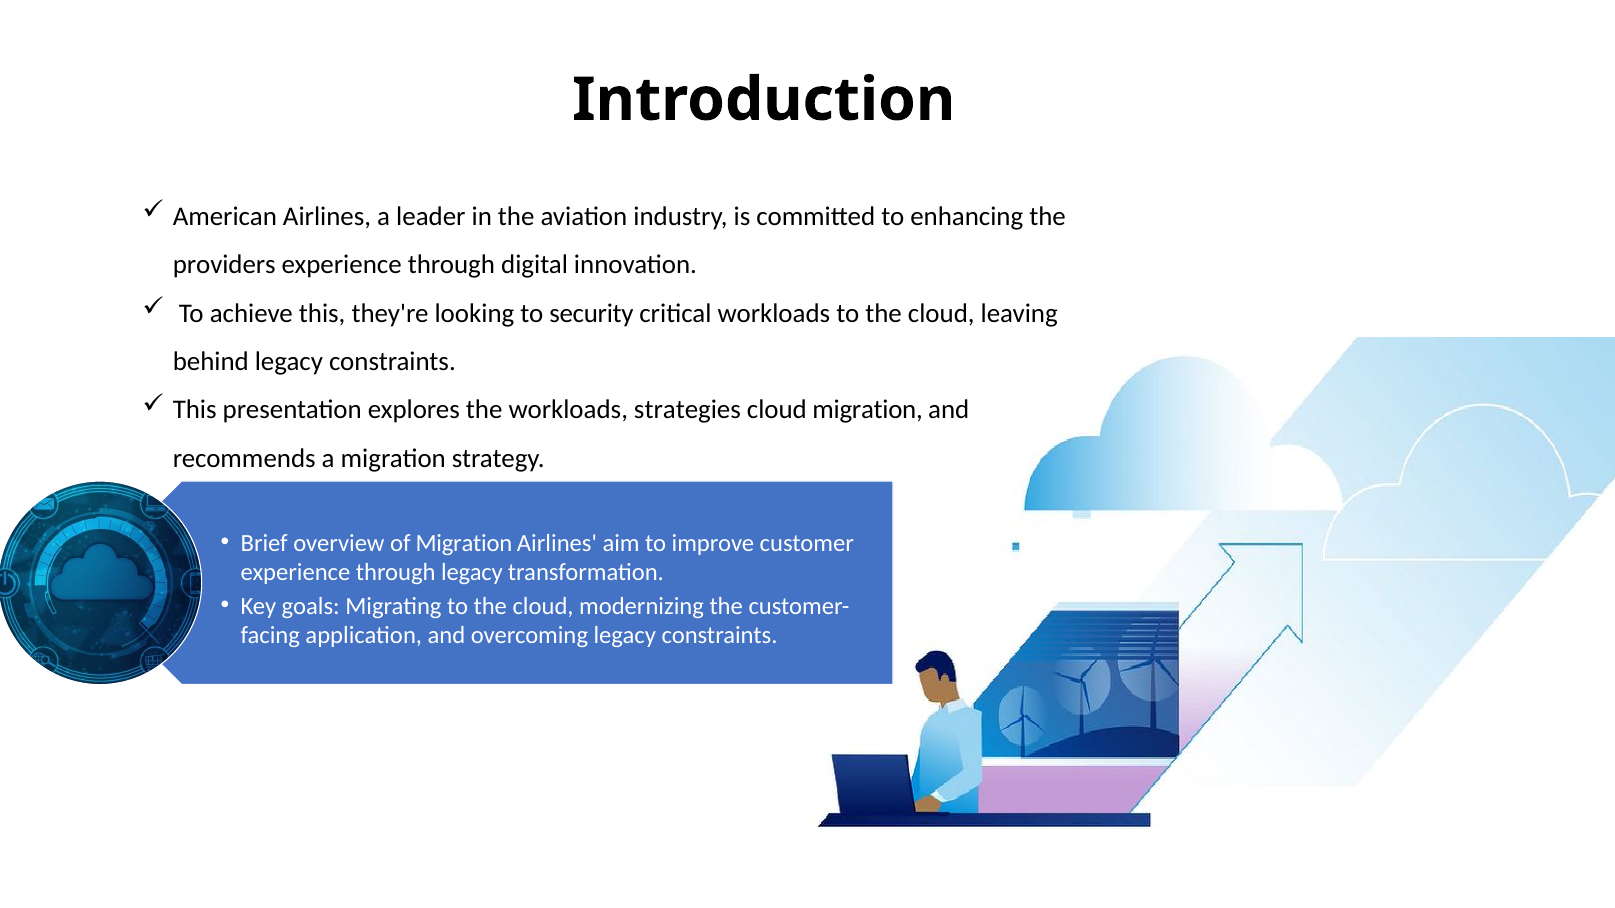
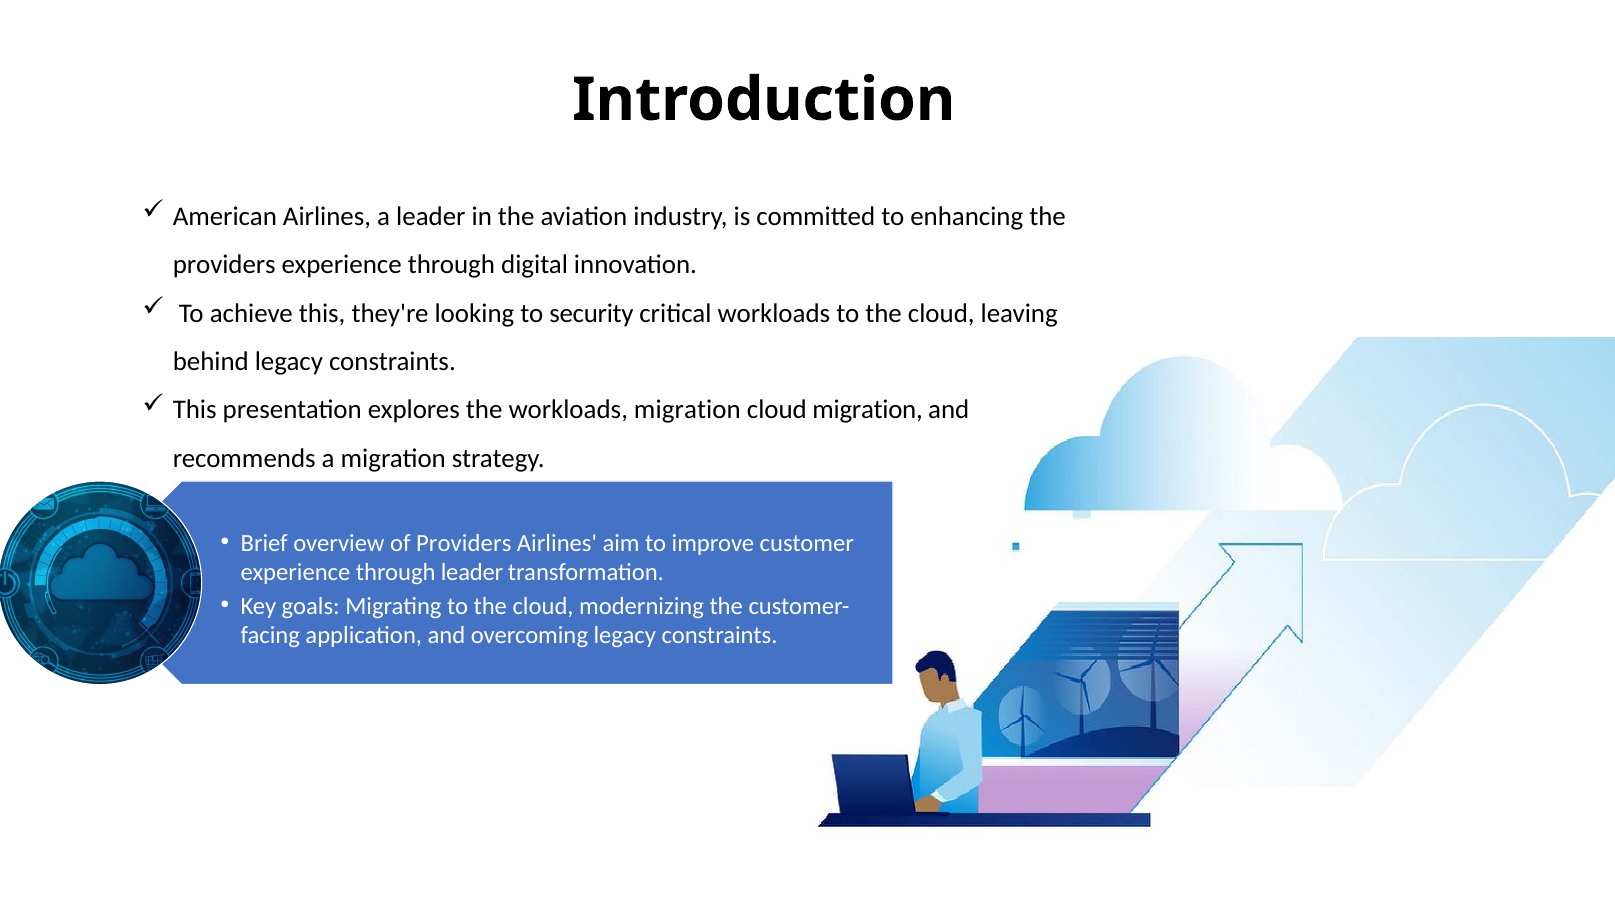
workloads strategies: strategies -> migration
Migration at (464, 543): Migration -> Providers
through legacy: legacy -> leader
